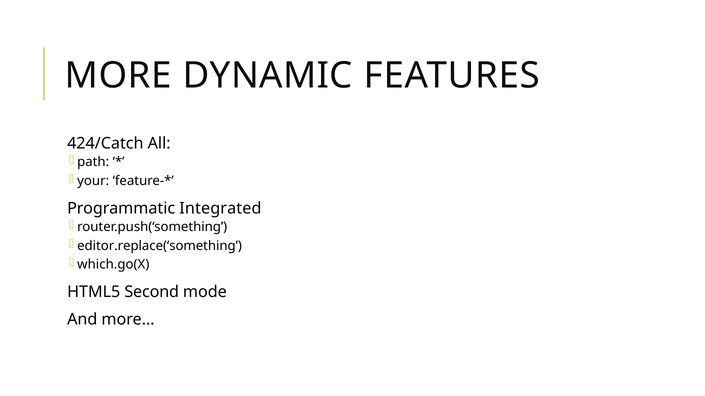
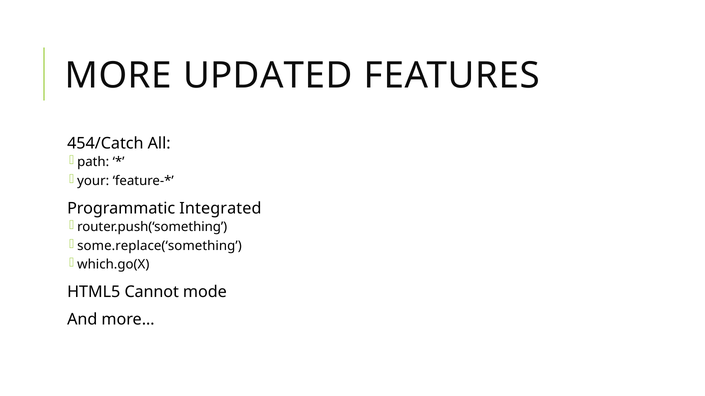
DYNAMIC: DYNAMIC -> UPDATED
424/Catch: 424/Catch -> 454/Catch
editor.replace(‘something: editor.replace(‘something -> some.replace(‘something
Second: Second -> Cannot
